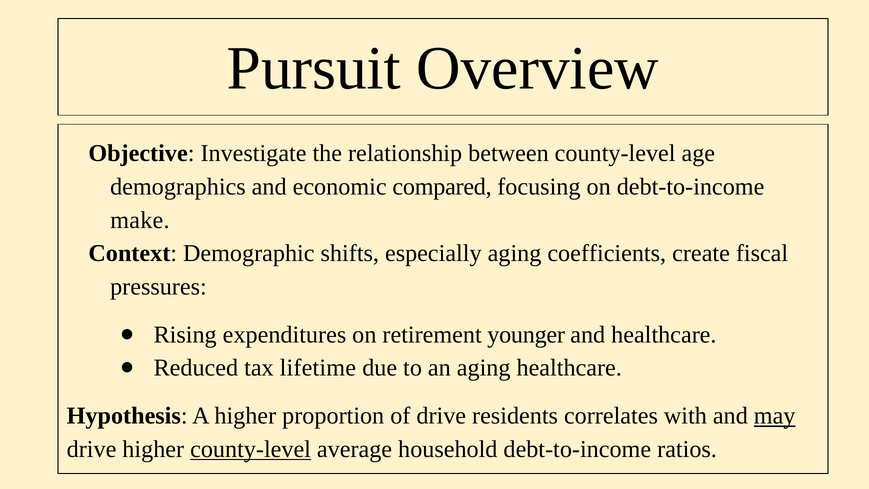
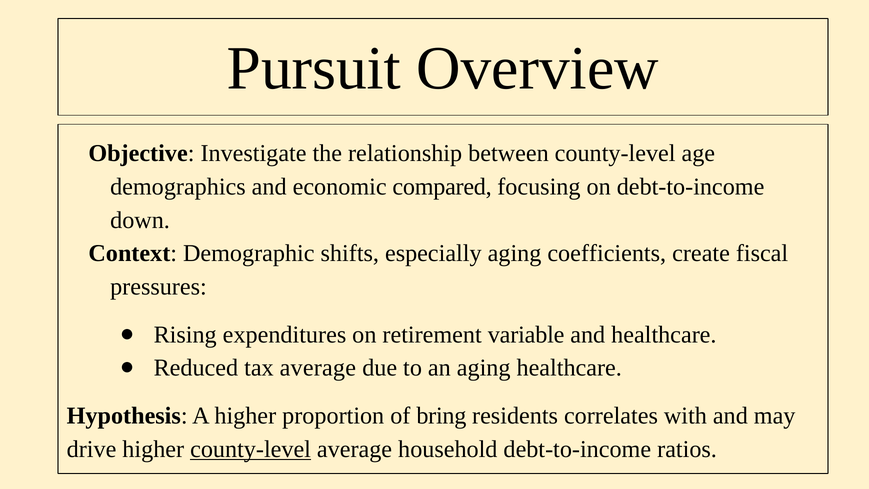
make: make -> down
younger: younger -> variable
tax lifetime: lifetime -> average
of drive: drive -> bring
may underline: present -> none
